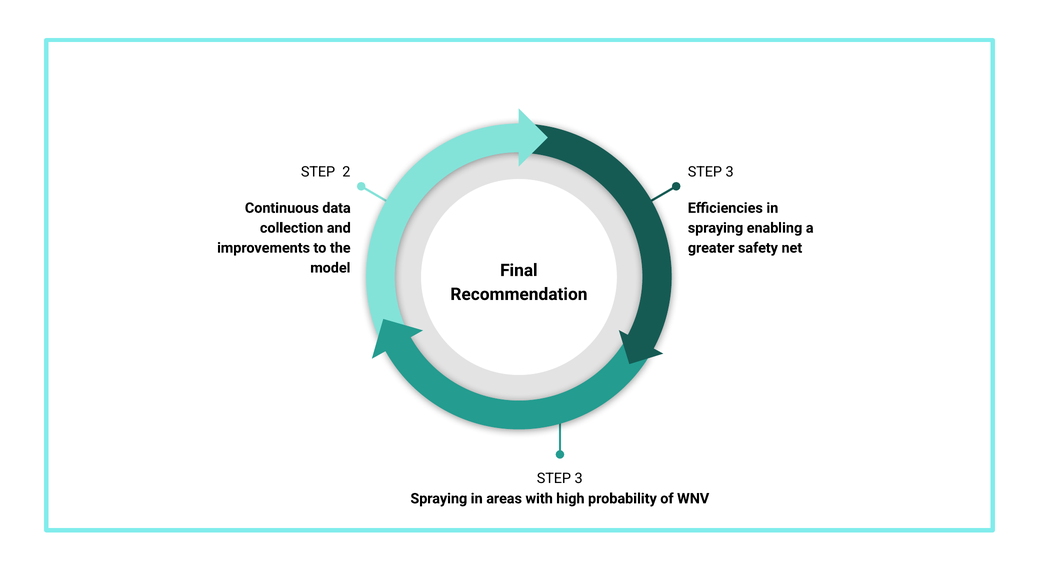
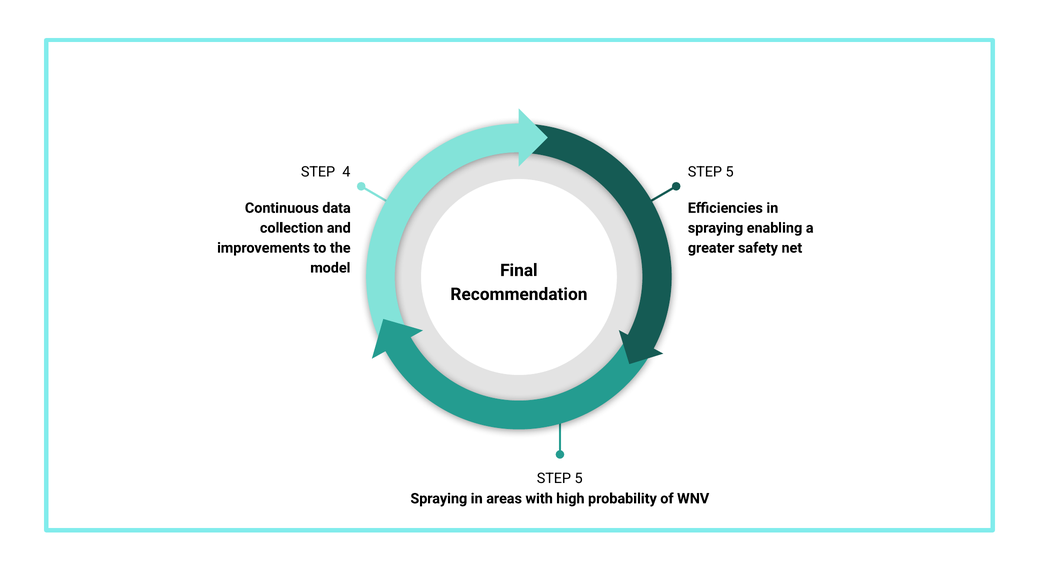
2: 2 -> 4
3 at (730, 172): 3 -> 5
3 at (579, 478): 3 -> 5
